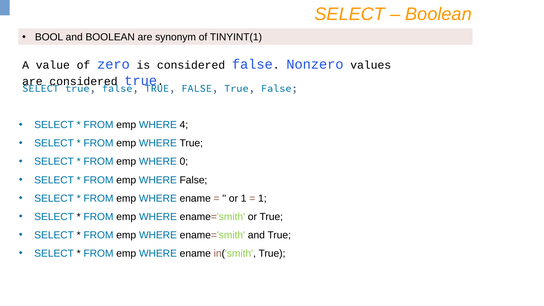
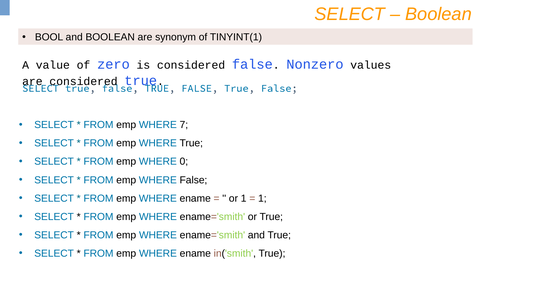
4: 4 -> 7
